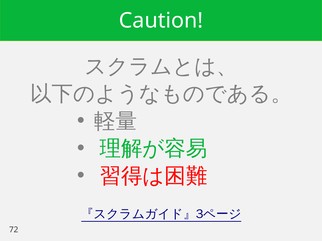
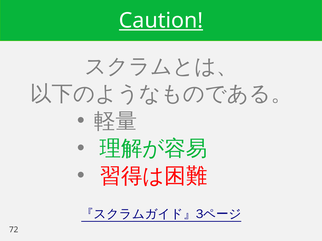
Caution underline: none -> present
